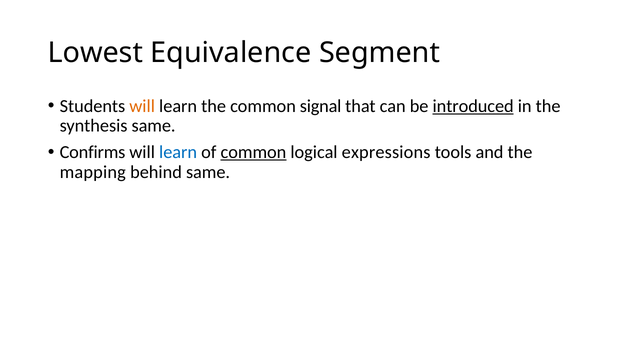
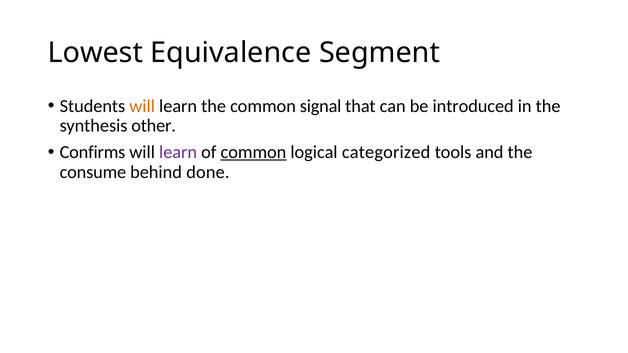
introduced underline: present -> none
synthesis same: same -> other
learn at (178, 152) colour: blue -> purple
expressions: expressions -> categorized
mapping: mapping -> consume
behind same: same -> done
